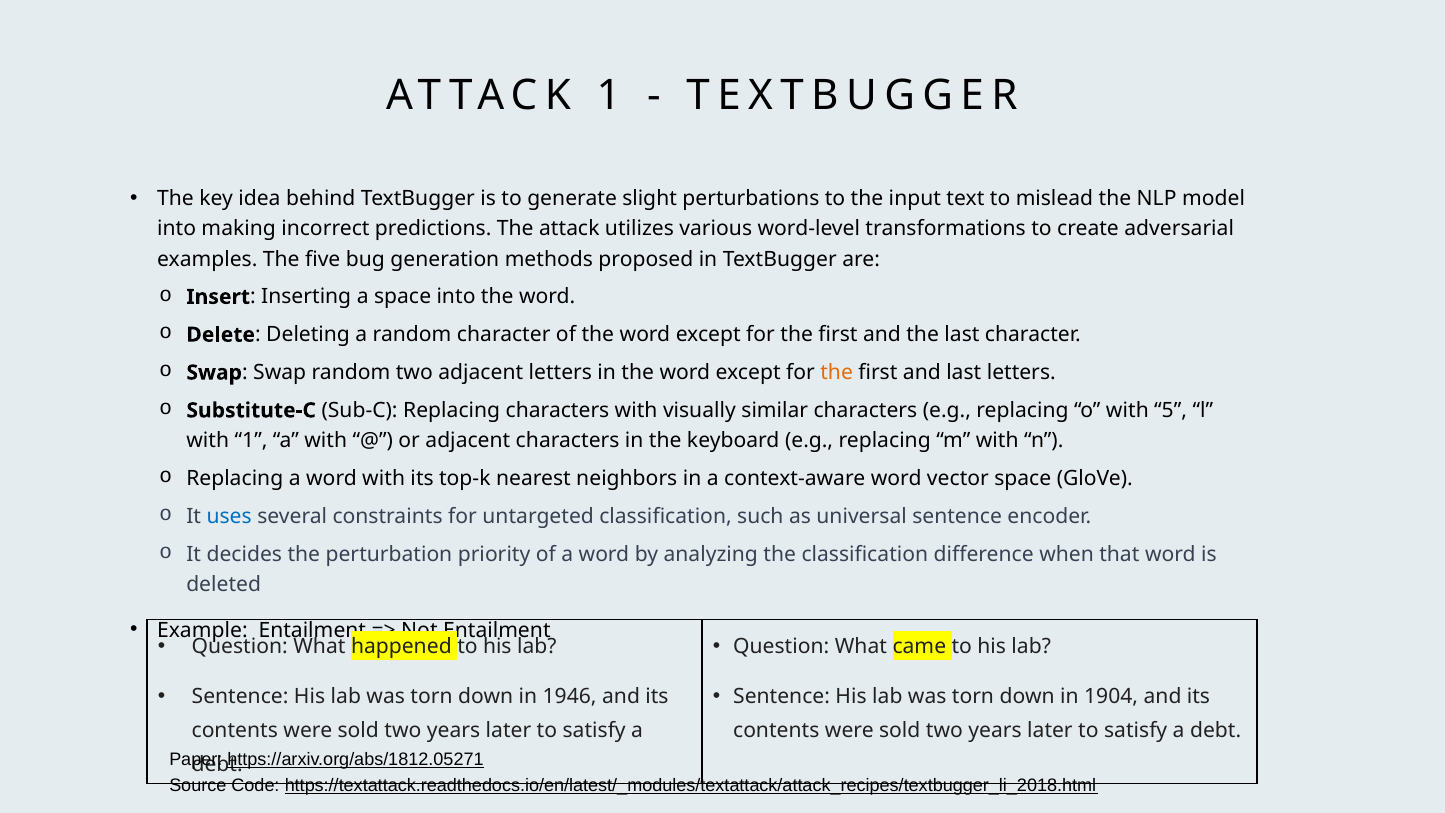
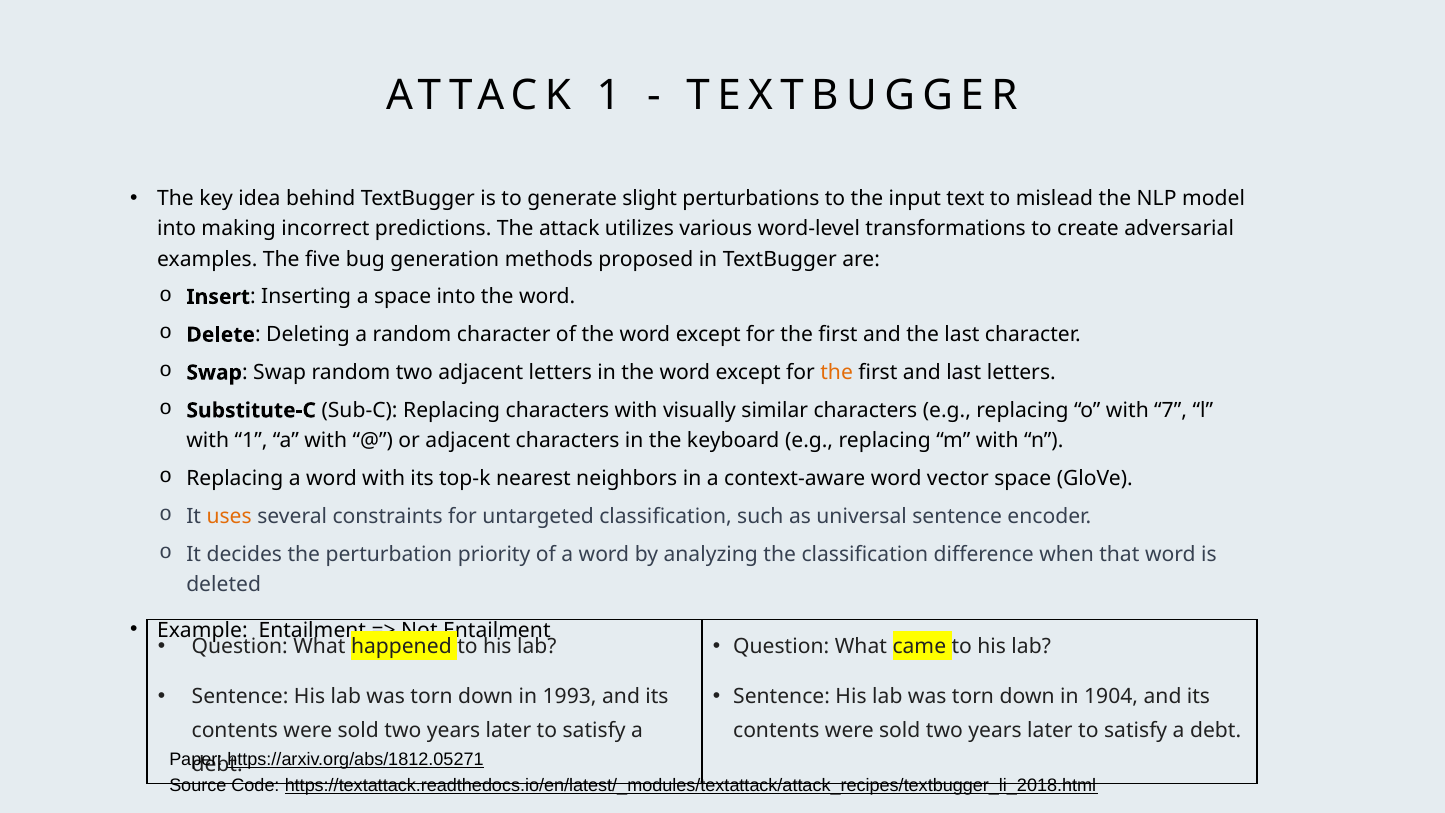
5: 5 -> 7
uses colour: blue -> orange
1946: 1946 -> 1993
